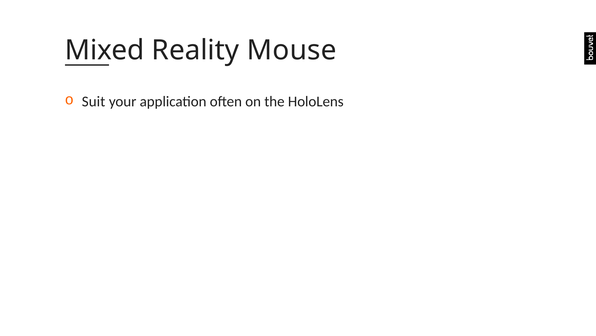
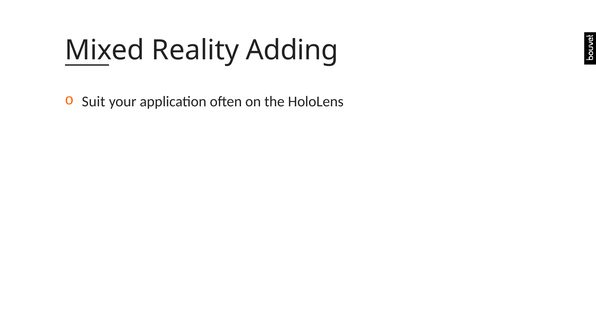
Mouse: Mouse -> Adding
